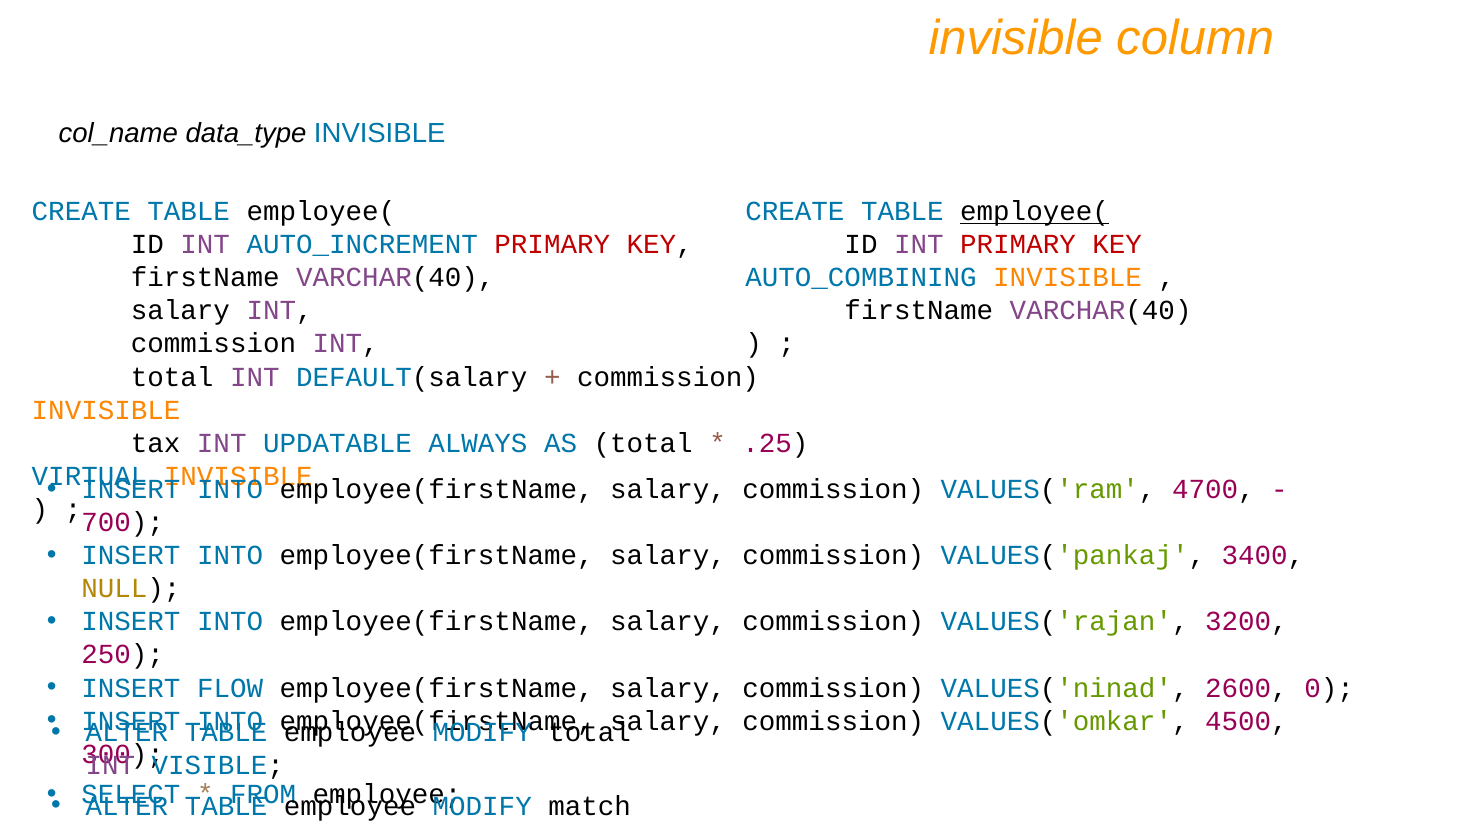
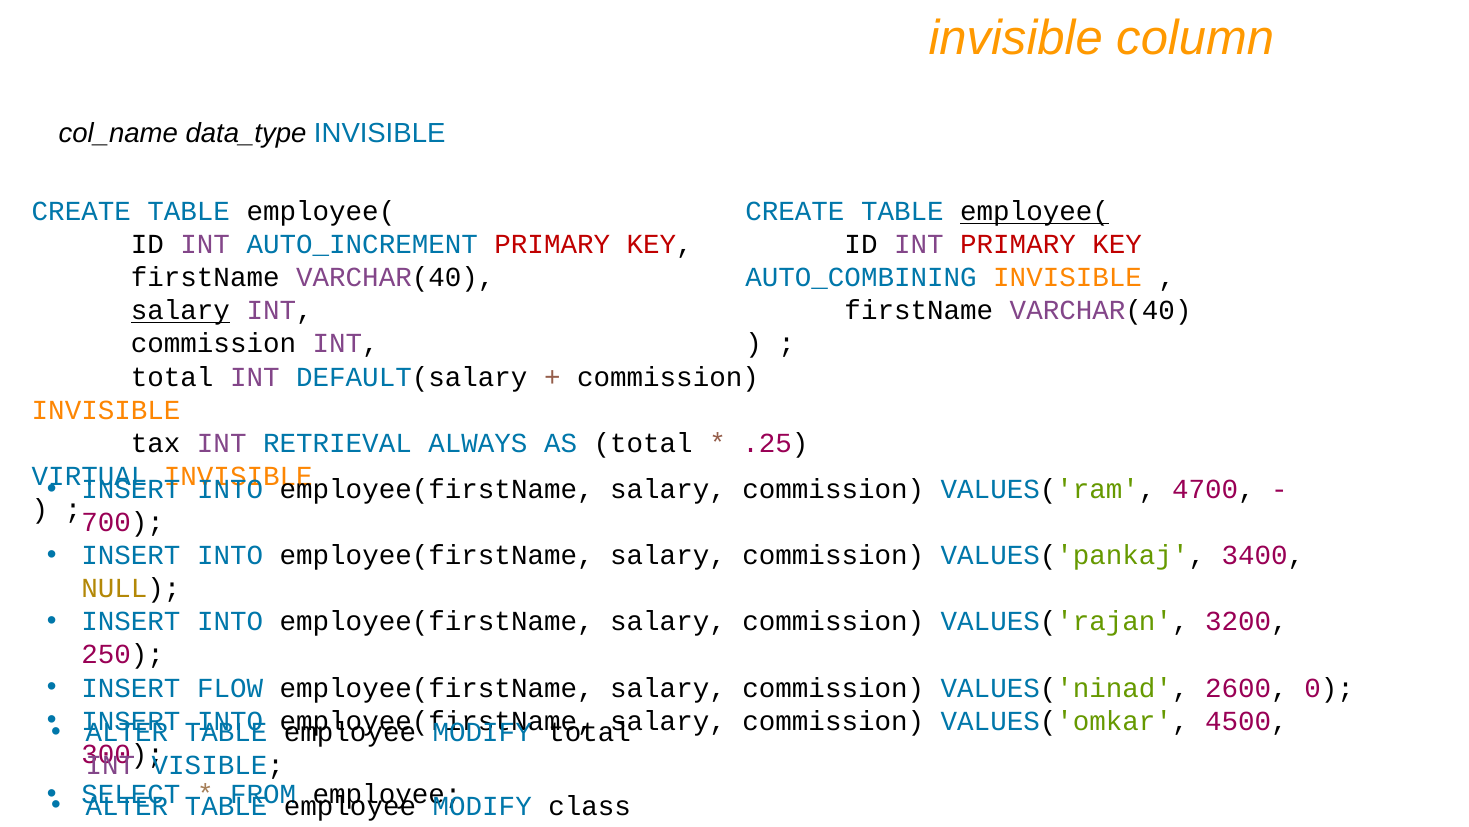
salary at (180, 311) underline: none -> present
UPDATABLE: UPDATABLE -> RETRIEVAL
match: match -> class
